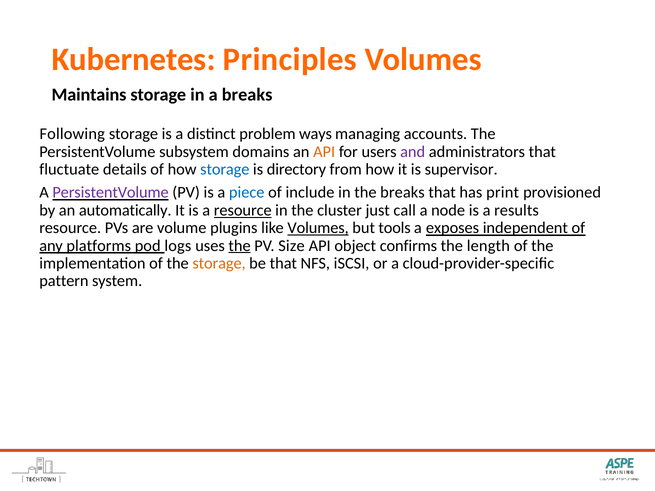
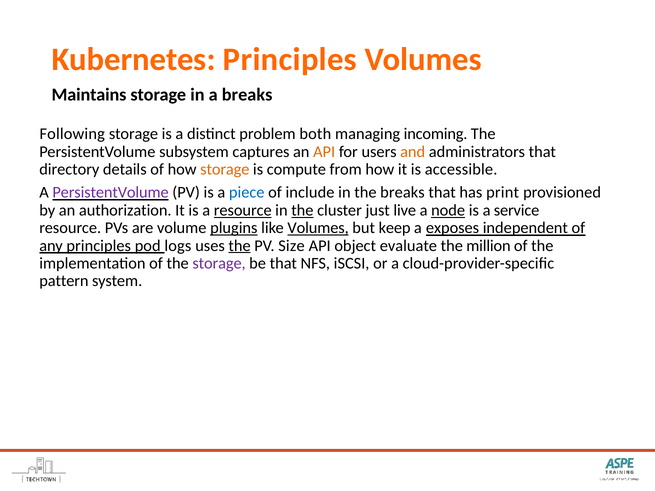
ways: ways -> both
accounts: accounts -> incoming
domains: domains -> captures
and colour: purple -> orange
fluctuate: fluctuate -> directory
storage at (225, 170) colour: blue -> orange
directory: directory -> compute
supervisor: supervisor -> accessible
automatically: automatically -> authorization
the at (302, 210) underline: none -> present
call: call -> live
node underline: none -> present
results: results -> service
plugins underline: none -> present
tools: tools -> keep
any platforms: platforms -> principles
confirms: confirms -> evaluate
length: length -> million
storage at (219, 263) colour: orange -> purple
